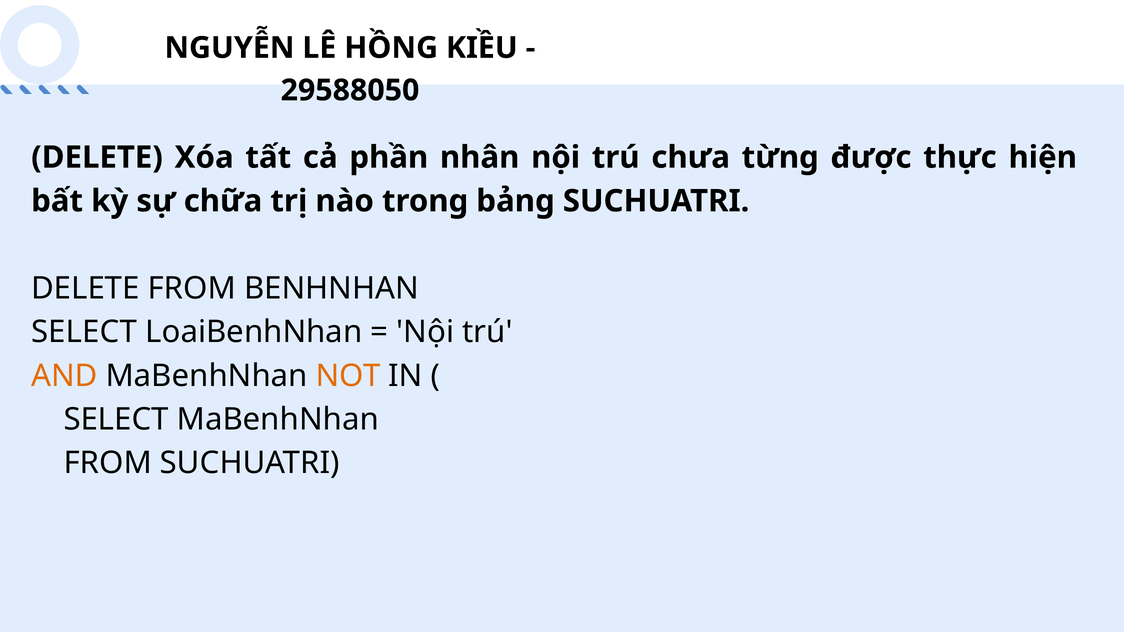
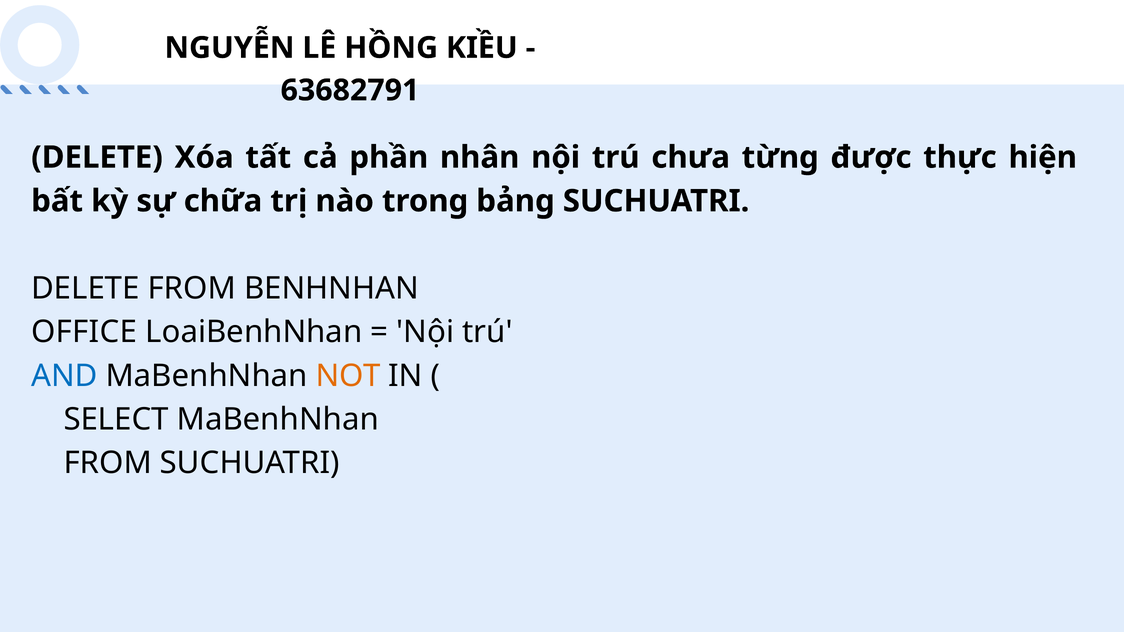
29588050: 29588050 -> 63682791
SELECT at (84, 332): SELECT -> OFFICE
AND colour: orange -> blue
